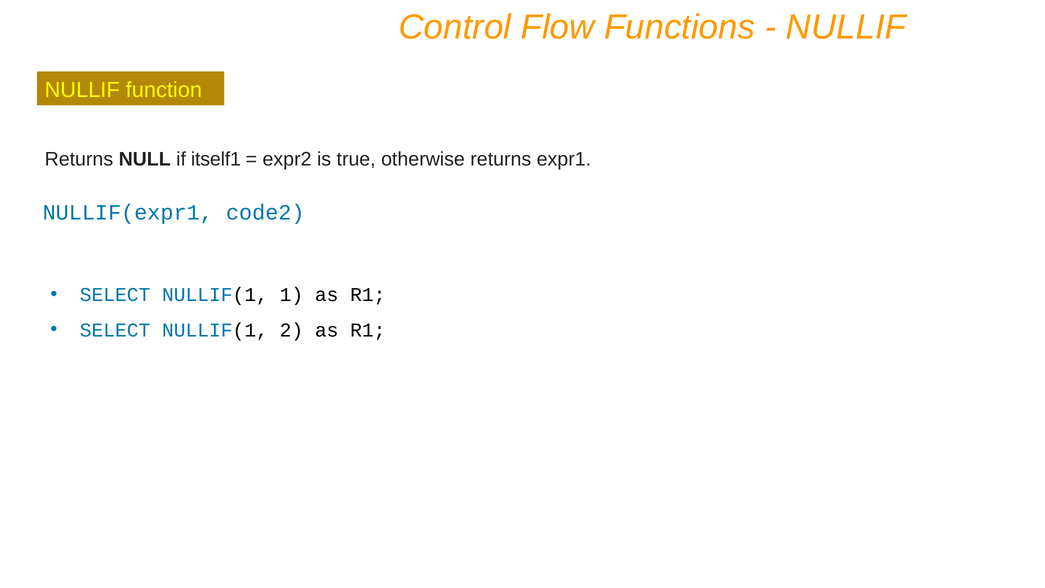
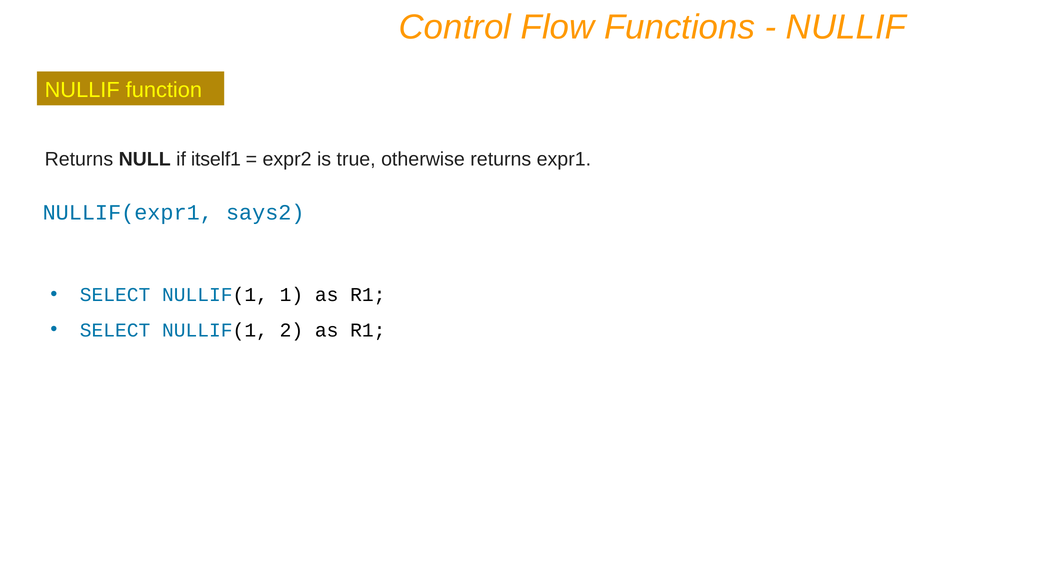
code2: code2 -> says2
